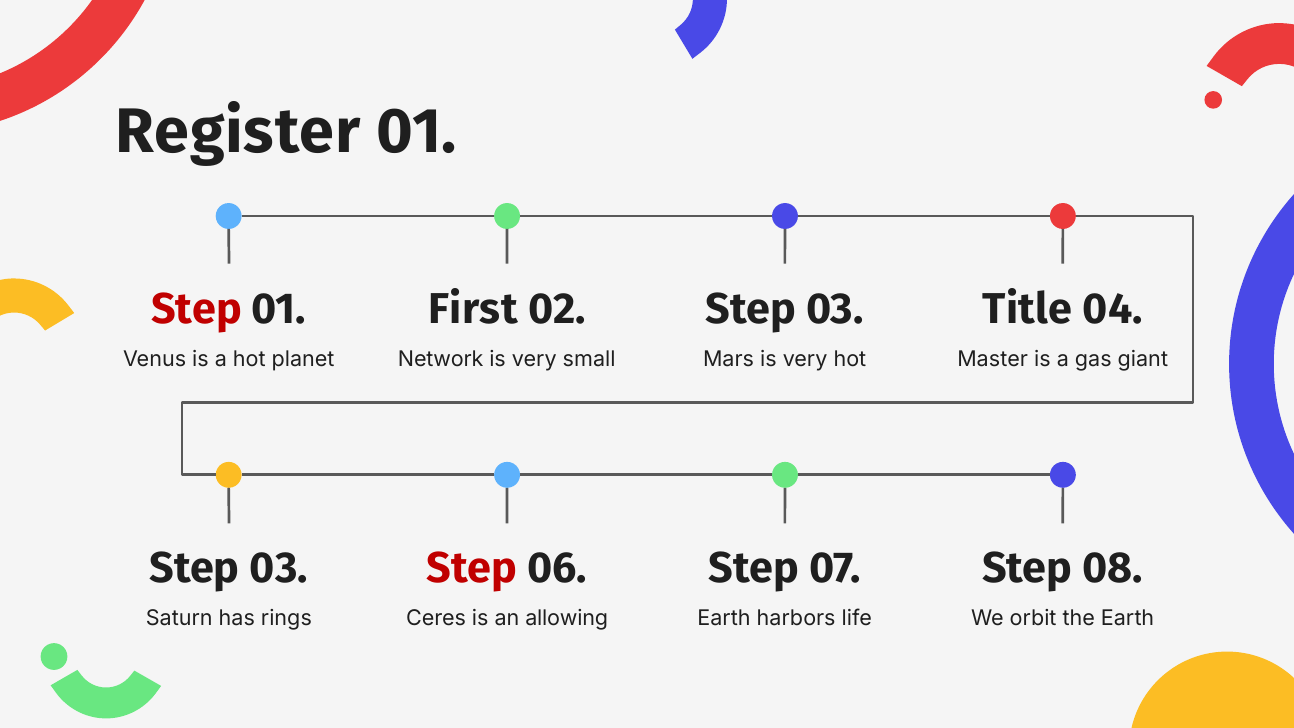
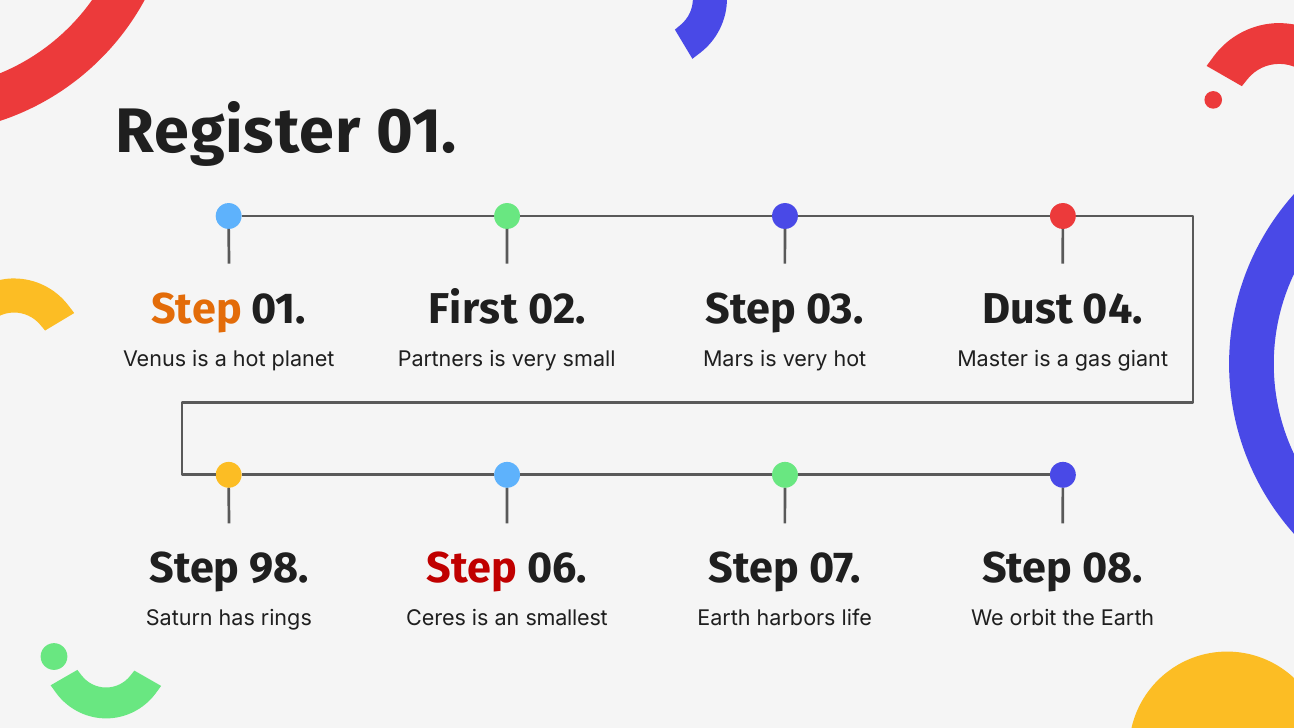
Step at (197, 309) colour: red -> orange
Title: Title -> Dust
Network: Network -> Partners
03 at (279, 568): 03 -> 98
allowing: allowing -> smallest
